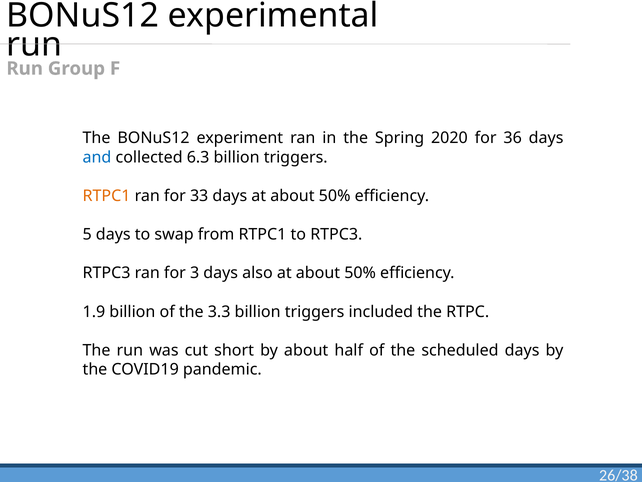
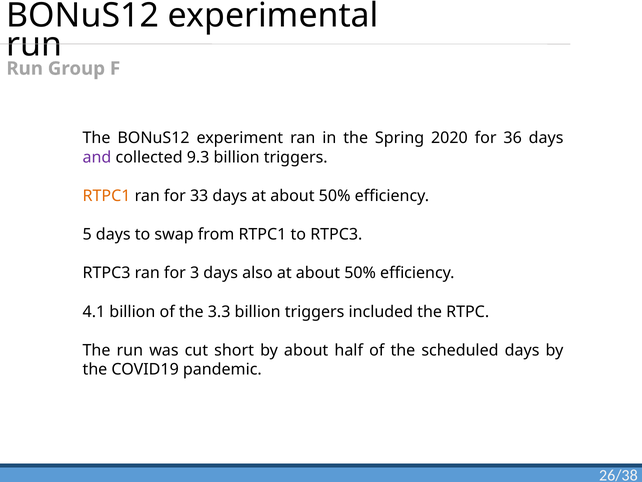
and colour: blue -> purple
6.3: 6.3 -> 9.3
1.9: 1.9 -> 4.1
